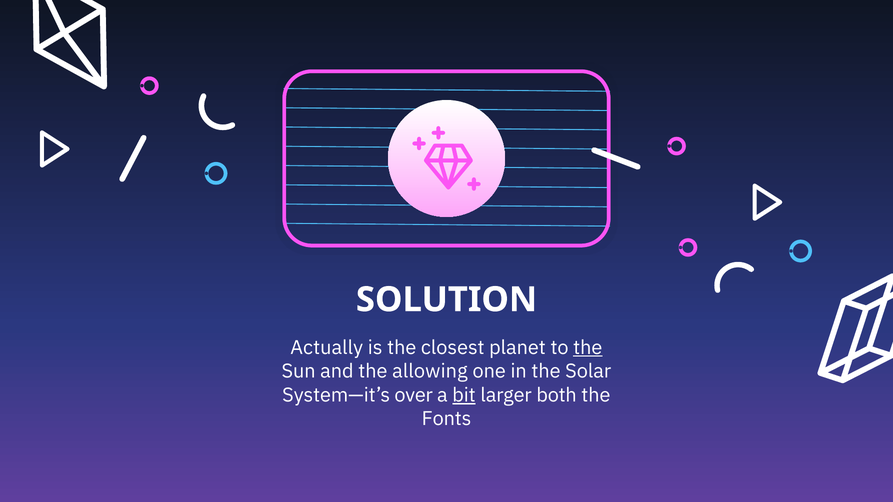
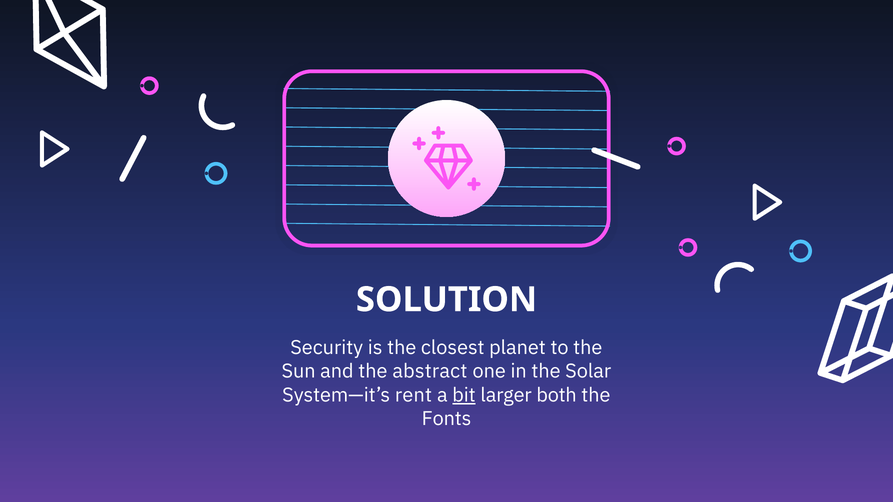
Actually: Actually -> Security
the at (588, 348) underline: present -> none
allowing: allowing -> abstract
over: over -> rent
